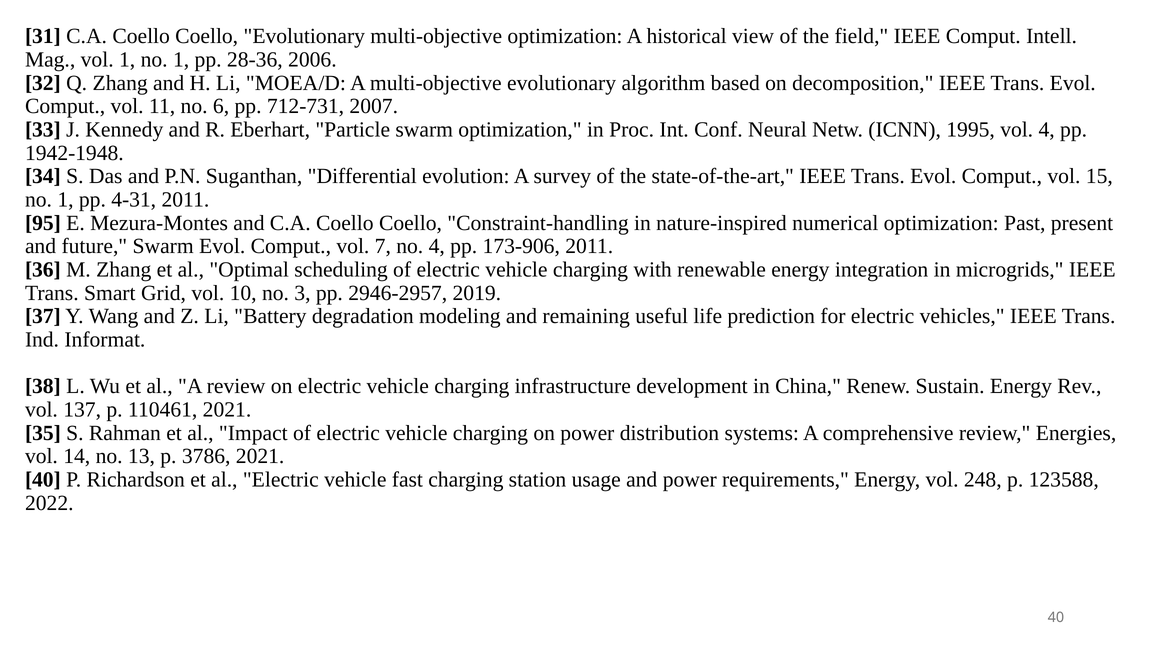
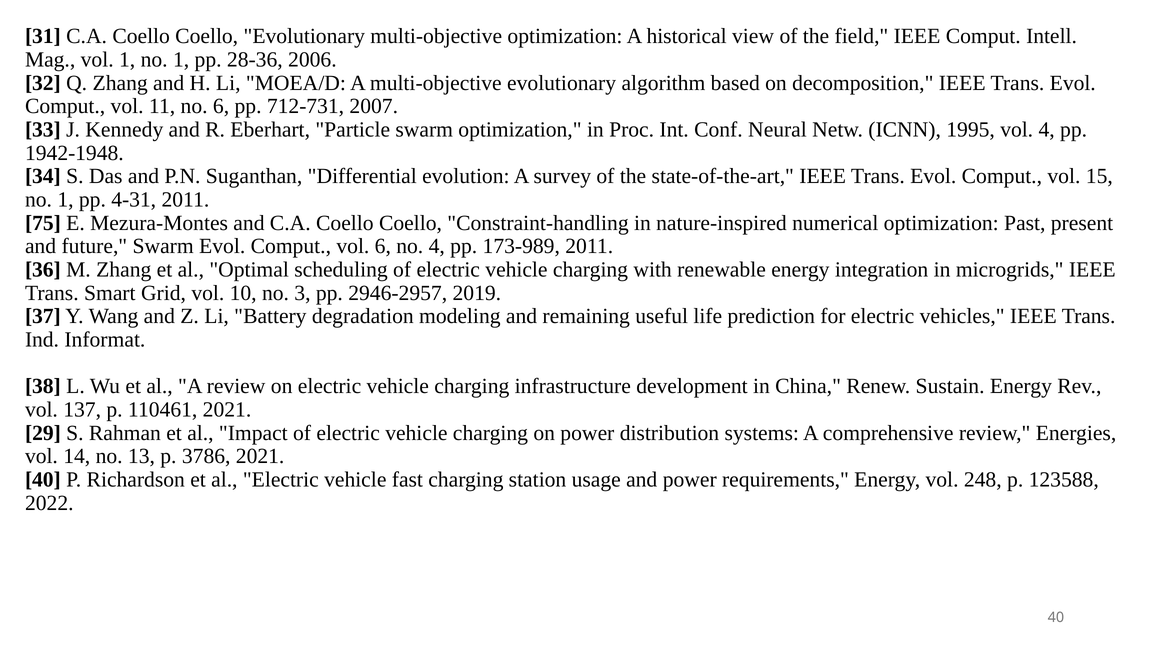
95: 95 -> 75
vol 7: 7 -> 6
173-906: 173-906 -> 173-989
35: 35 -> 29
